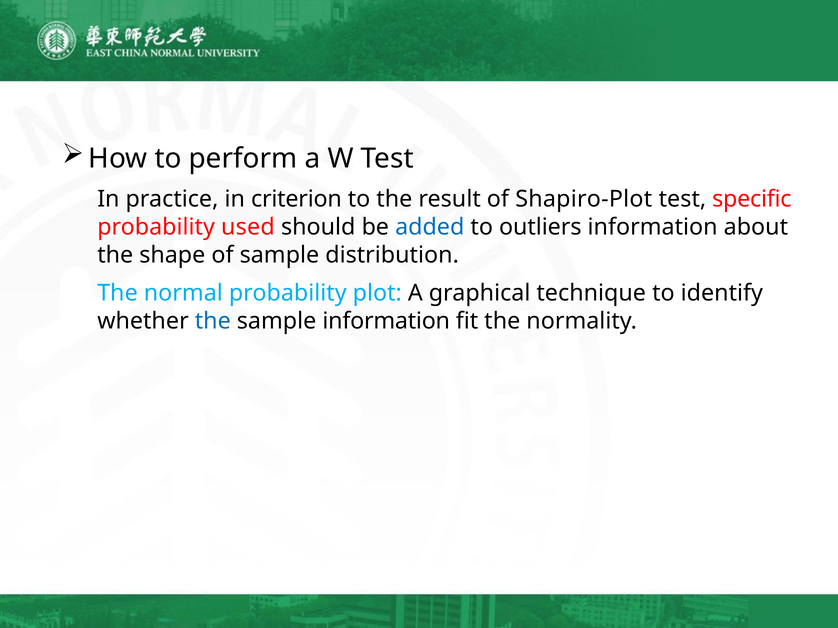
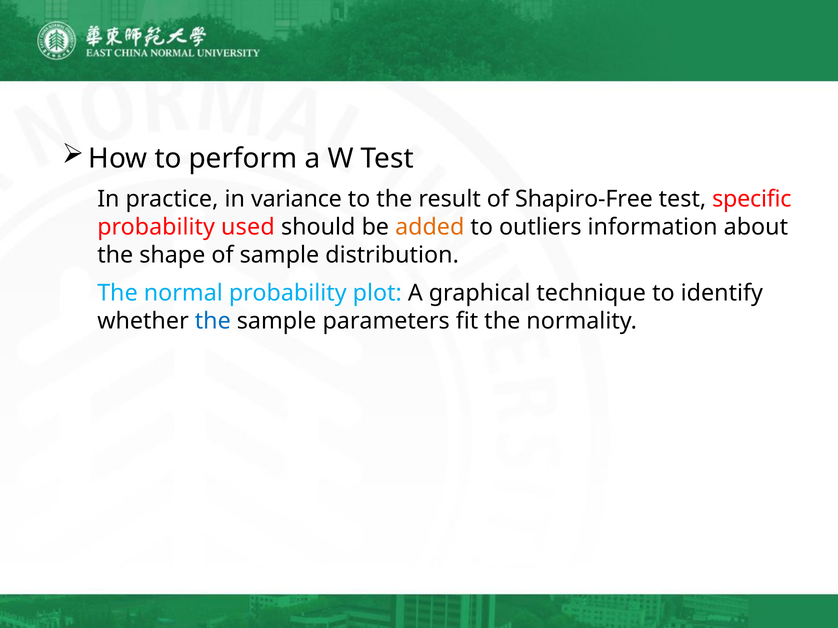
criterion: criterion -> variance
Shapiro-Plot: Shapiro-Plot -> Shapiro-Free
added colour: blue -> orange
sample information: information -> parameters
